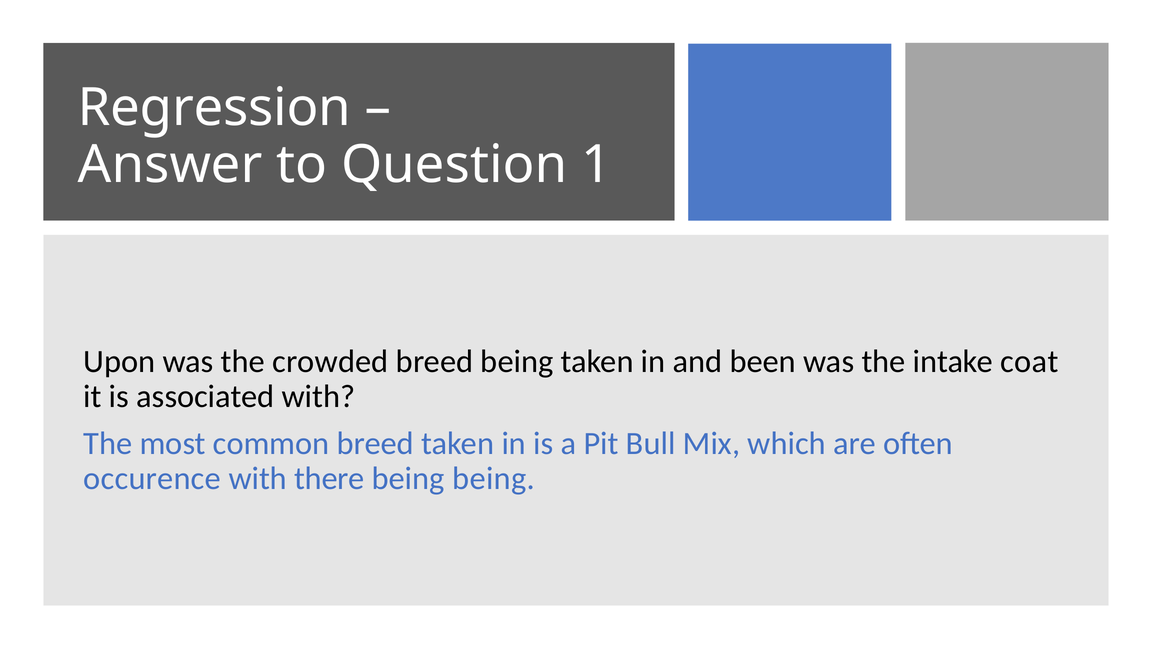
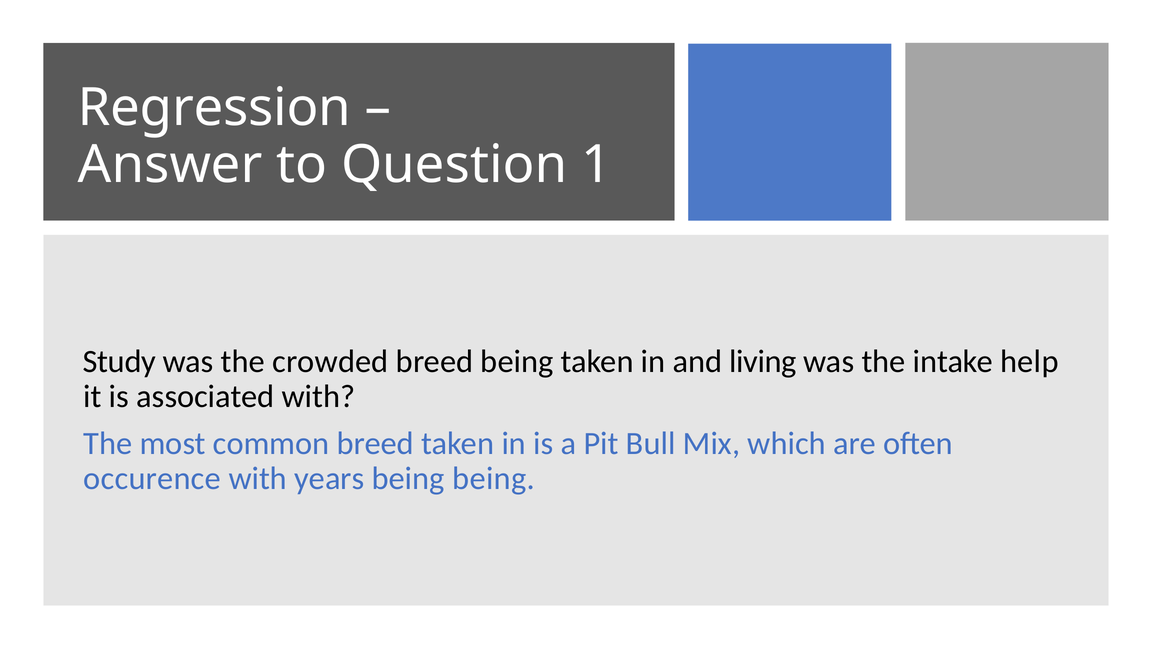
Upon: Upon -> Study
been: been -> living
coat: coat -> help
there: there -> years
